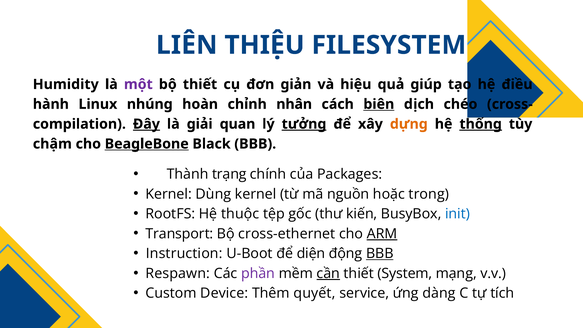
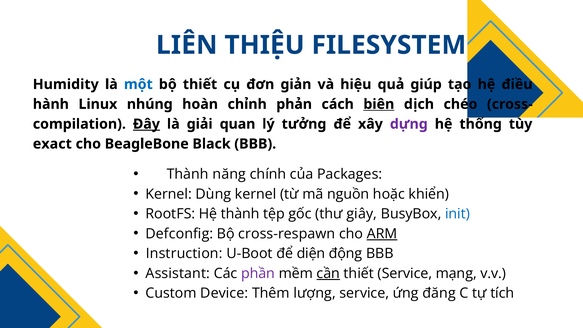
một colour: purple -> blue
nhân: nhân -> phản
tưởng underline: present -> none
dựng colour: orange -> purple
thống underline: present -> none
chậm: chậm -> exact
BeagleBone underline: present -> none
trạng: trạng -> năng
trong: trong -> khiển
Hệ thuộc: thuộc -> thành
kiến: kiến -> giây
Transport: Transport -> Defconfig
cross-ethernet: cross-ethernet -> cross-respawn
BBB at (380, 254) underline: present -> none
Respawn: Respawn -> Assistant
thiết System: System -> Service
quyết: quyết -> lượng
dàng: dàng -> đăng
